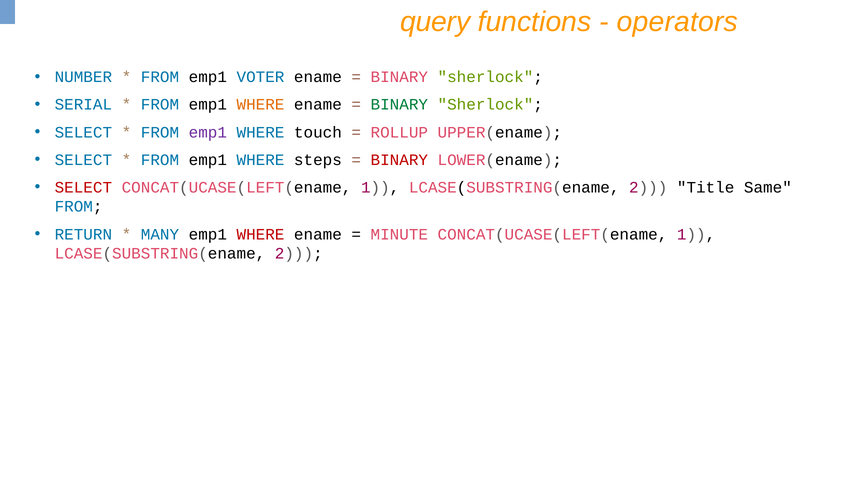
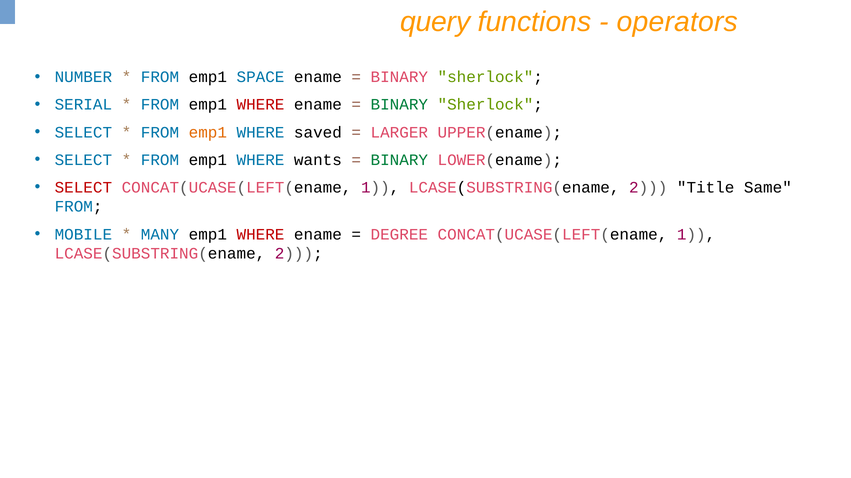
VOTER: VOTER -> SPACE
WHERE at (260, 105) colour: orange -> red
emp1 at (208, 133) colour: purple -> orange
touch: touch -> saved
ROLLUP: ROLLUP -> LARGER
steps: steps -> wants
BINARY at (399, 160) colour: red -> green
RETURN: RETURN -> MOBILE
MINUTE: MINUTE -> DEGREE
